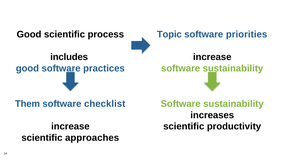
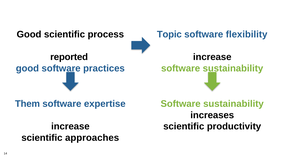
priorities: priorities -> flexibility
includes: includes -> reported
checklist: checklist -> expertise
